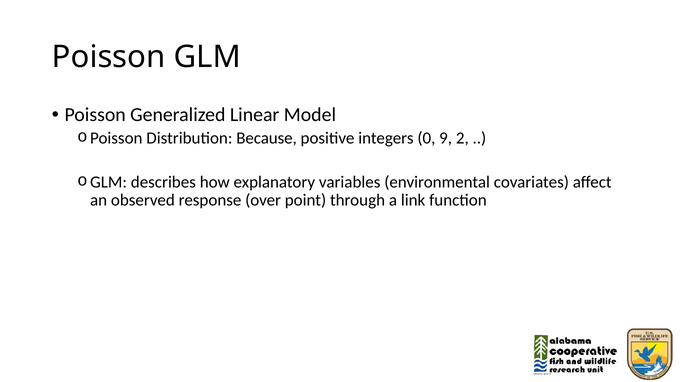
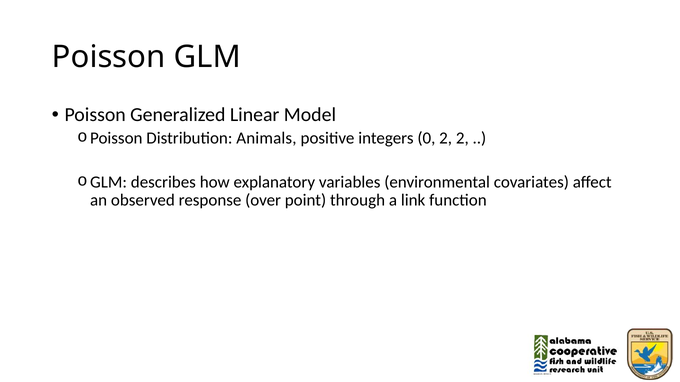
Because: Because -> Animals
0 9: 9 -> 2
